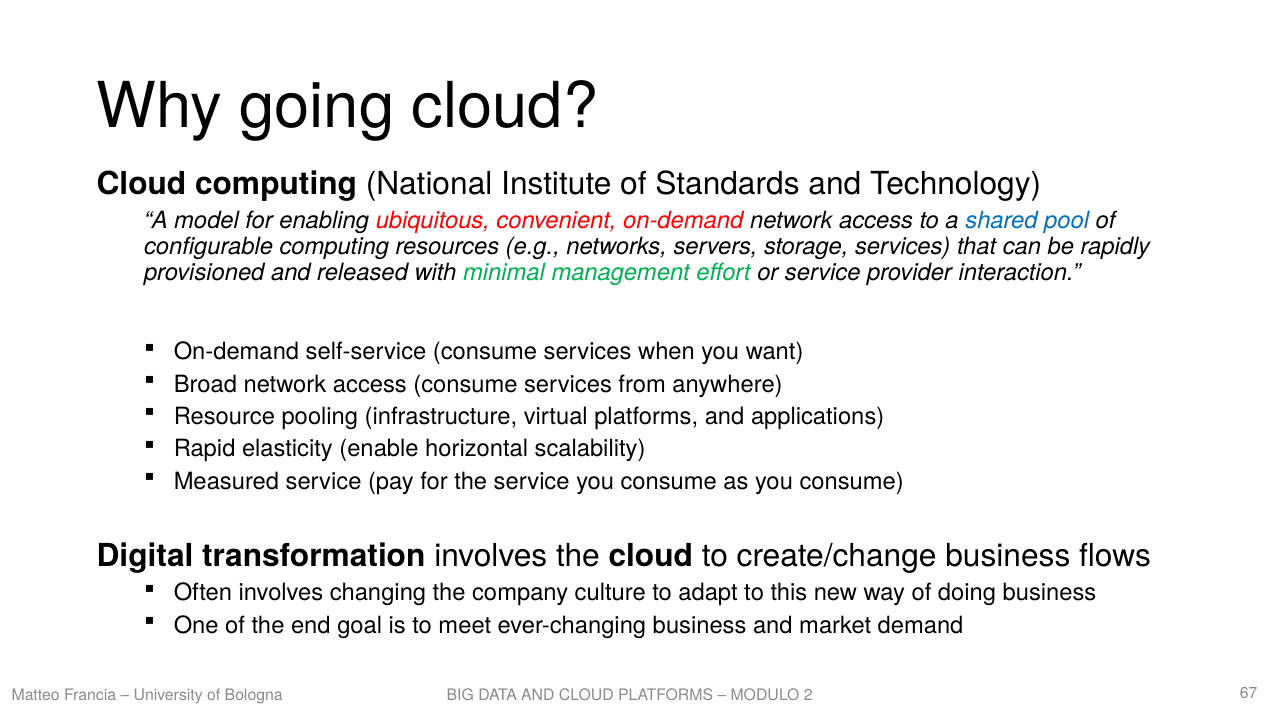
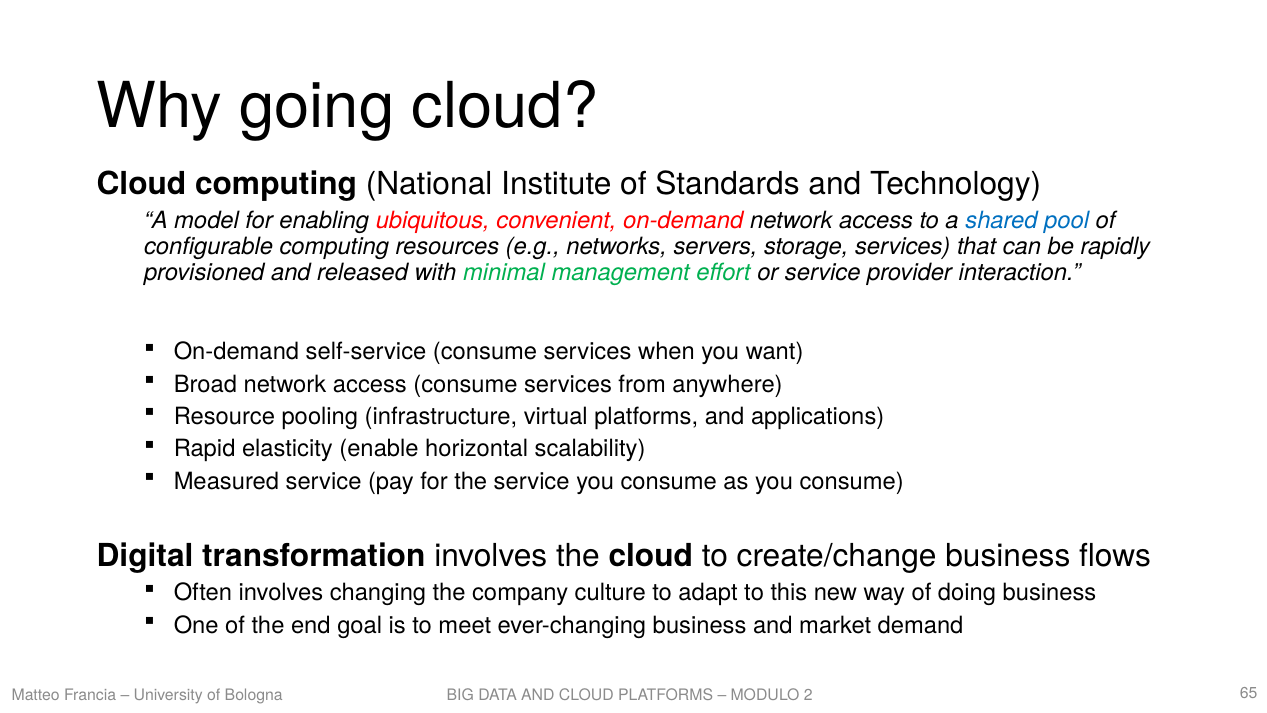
67: 67 -> 65
